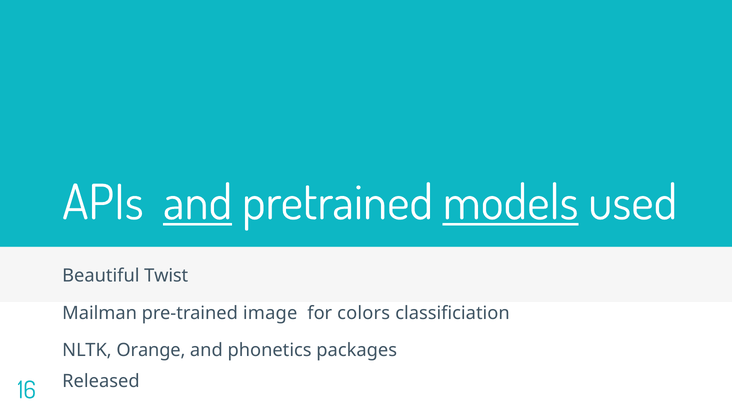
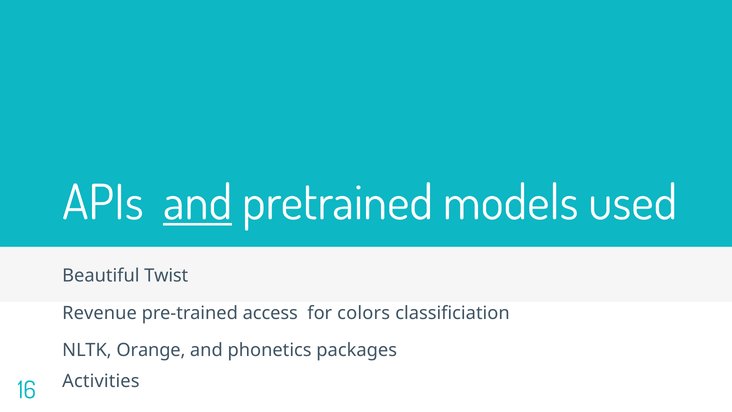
models underline: present -> none
Mailman: Mailman -> Revenue
image: image -> access
Released: Released -> Activities
